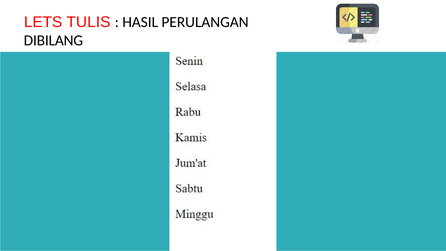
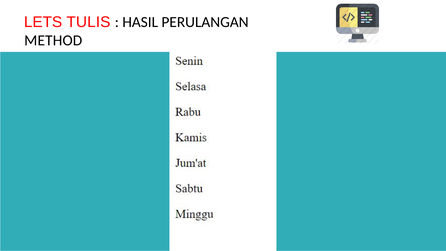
DIBILANG: DIBILANG -> METHOD
